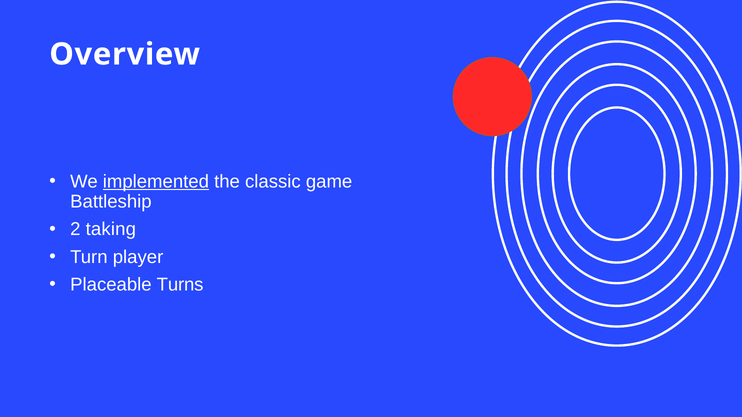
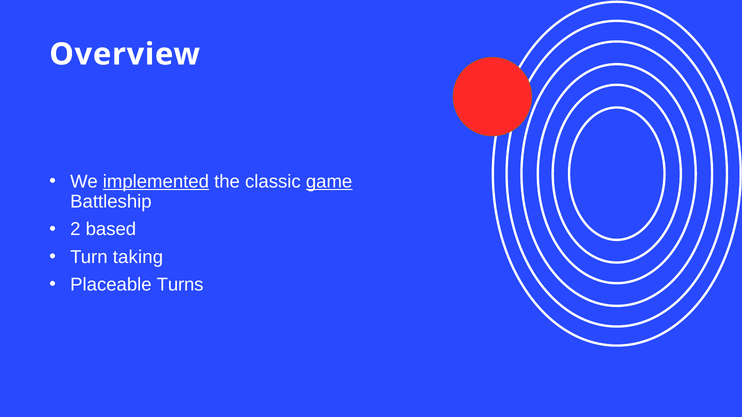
game underline: none -> present
taking: taking -> based
player: player -> taking
